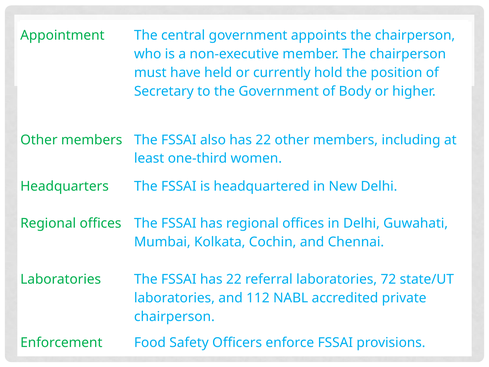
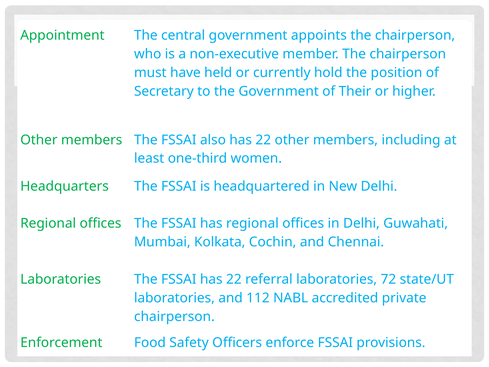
Body: Body -> Their
